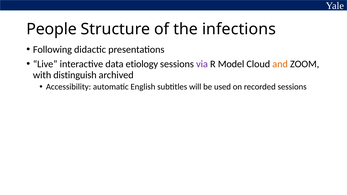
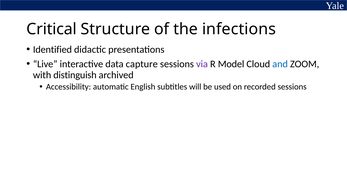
People: People -> Critical
Following: Following -> Identified
etiology: etiology -> capture
and colour: orange -> blue
